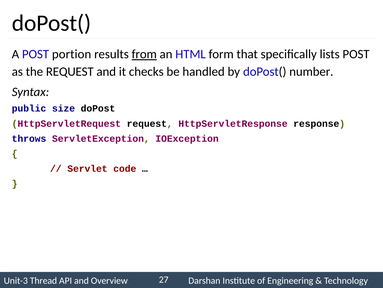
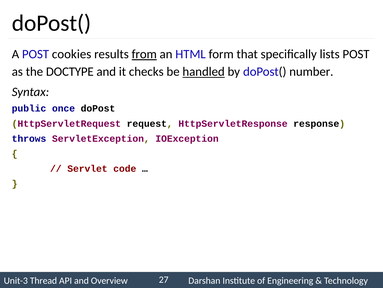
portion: portion -> cookies
the REQUEST: REQUEST -> DOCTYPE
handled underline: none -> present
size: size -> once
